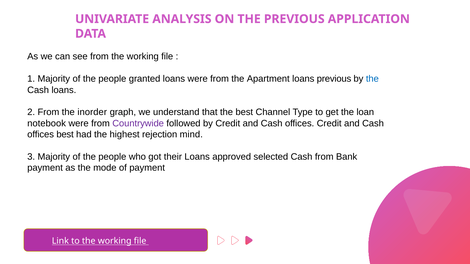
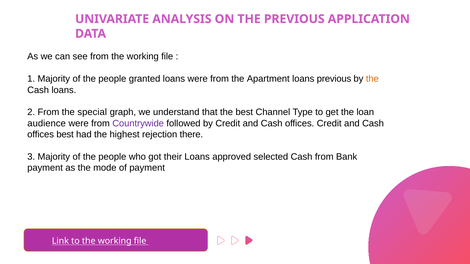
the at (372, 79) colour: blue -> orange
inorder: inorder -> special
notebook: notebook -> audience
mind: mind -> there
